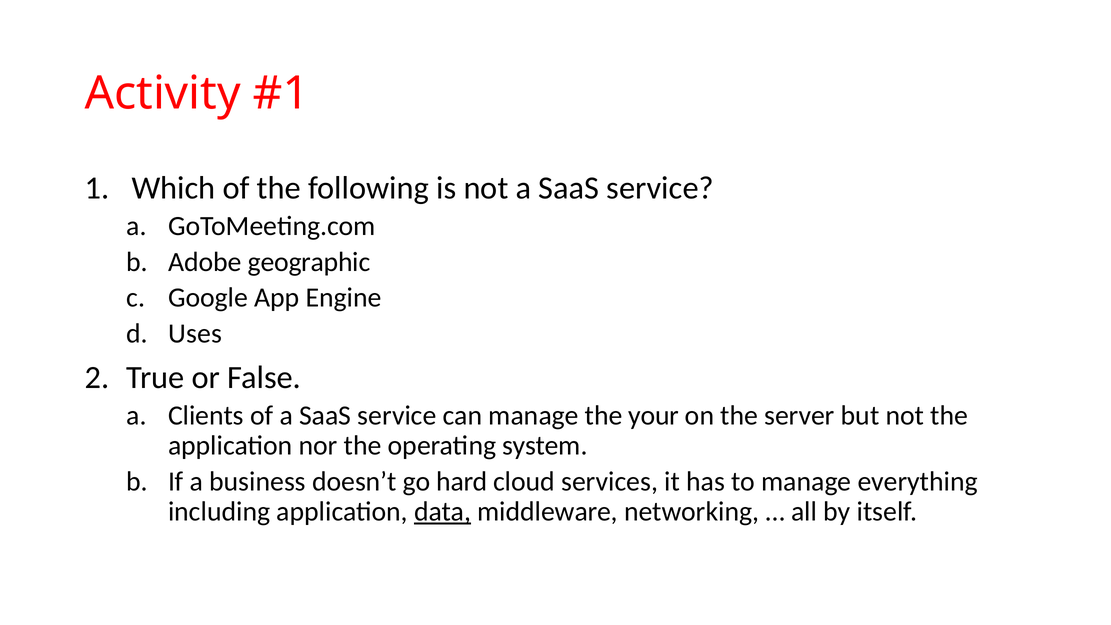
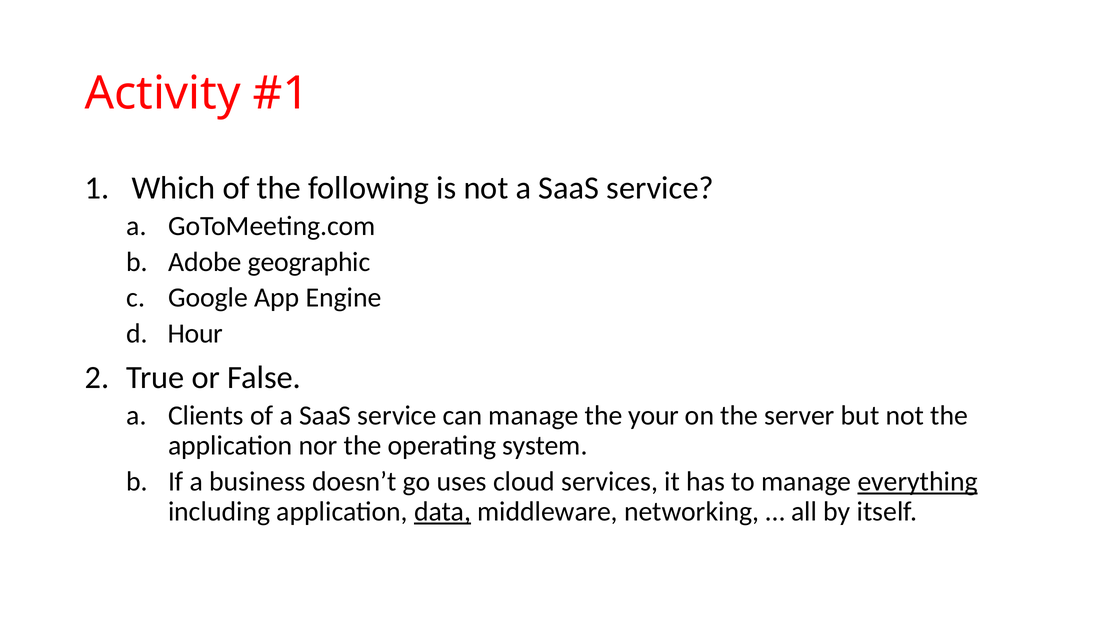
Uses: Uses -> Hour
hard: hard -> uses
everything underline: none -> present
